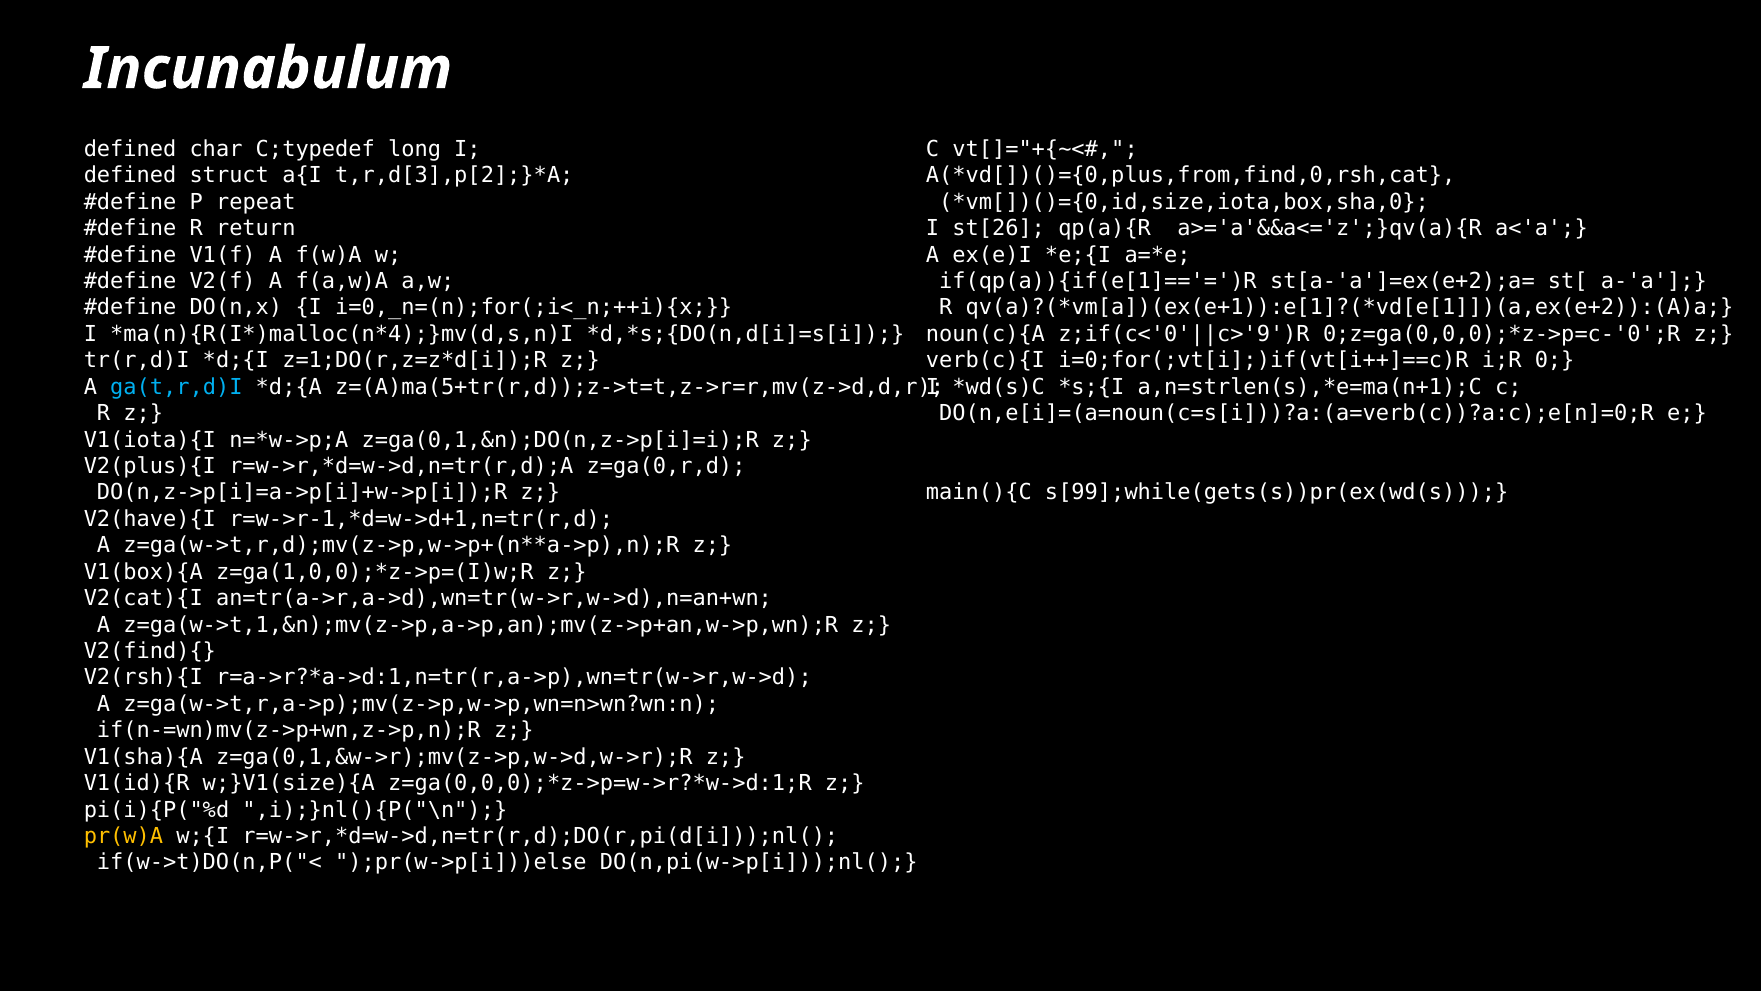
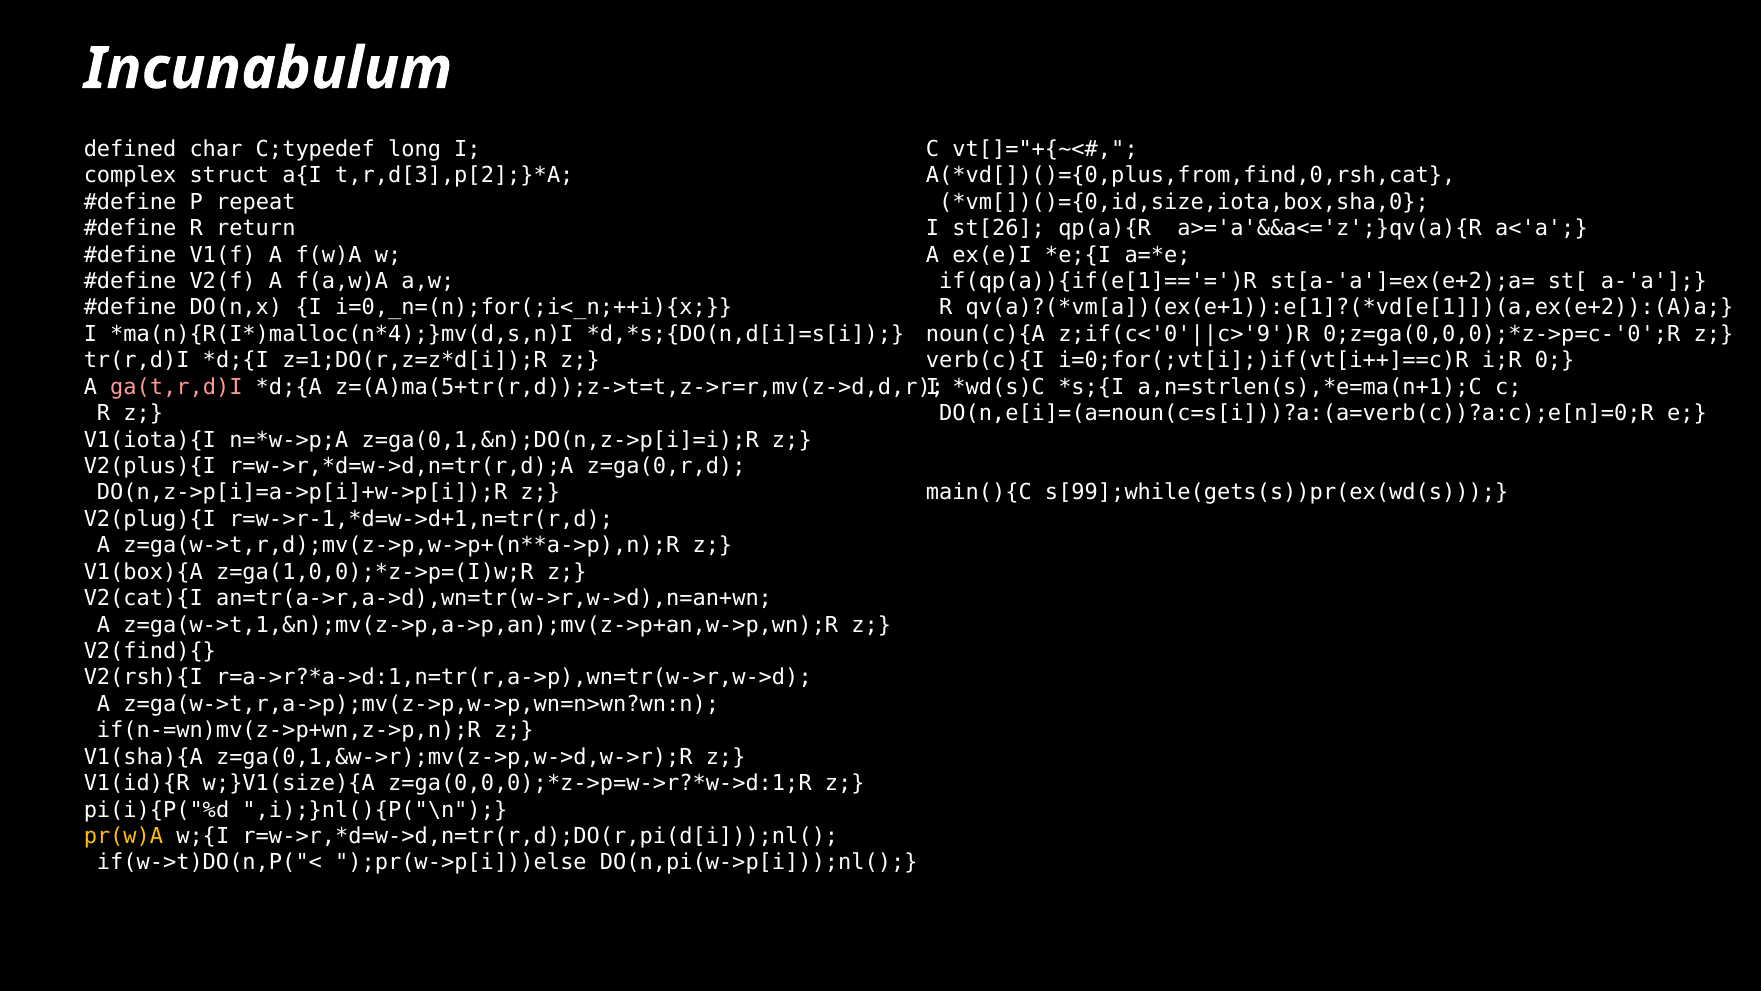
defined at (130, 176): defined -> complex
ga(t,r,d)I colour: light blue -> pink
V2(have){I: V2(have){I -> V2(plug){I
